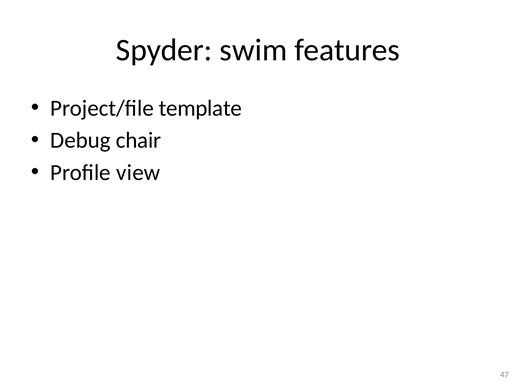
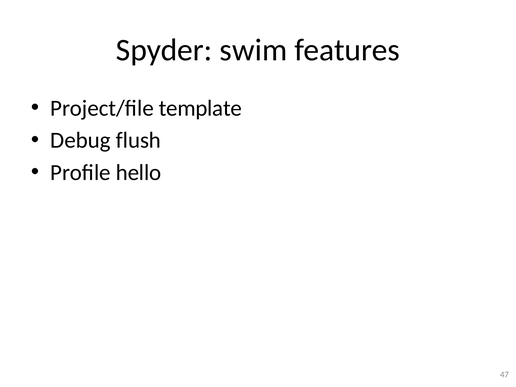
chair: chair -> flush
view: view -> hello
